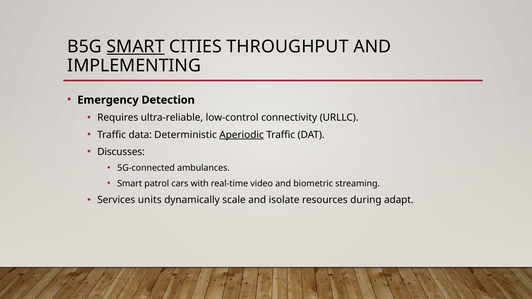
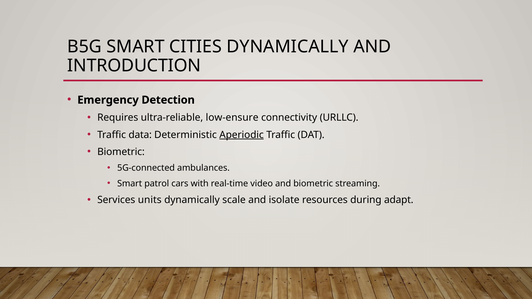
SMART at (136, 47) underline: present -> none
CITIES THROUGHPUT: THROUGHPUT -> DYNAMICALLY
IMPLEMENTING: IMPLEMENTING -> INTRODUCTION
low-control: low-control -> low-ensure
Discusses at (121, 152): Discusses -> Biometric
